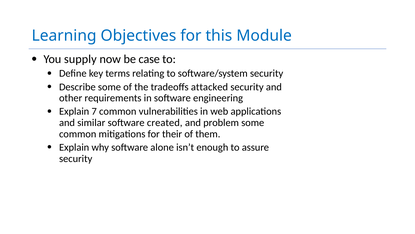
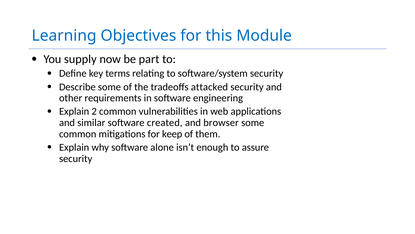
case: case -> part
7: 7 -> 2
problem: problem -> browser
their: their -> keep
